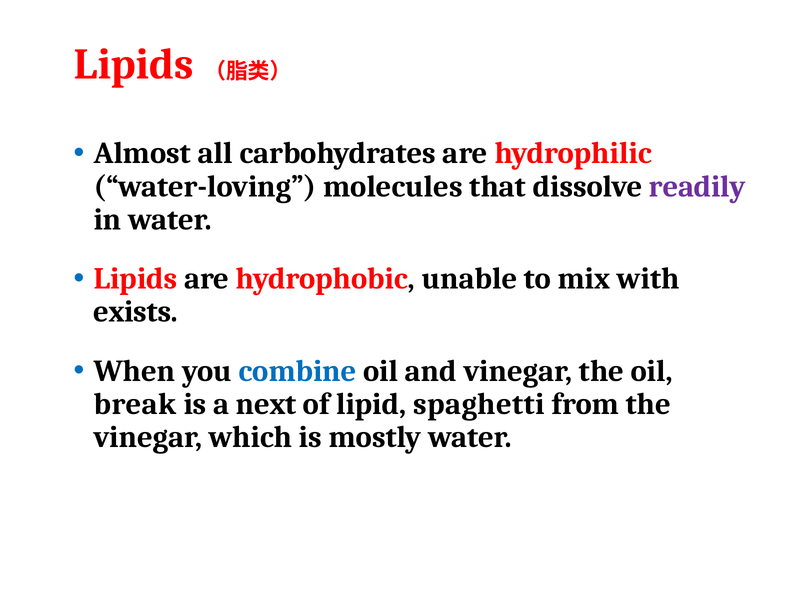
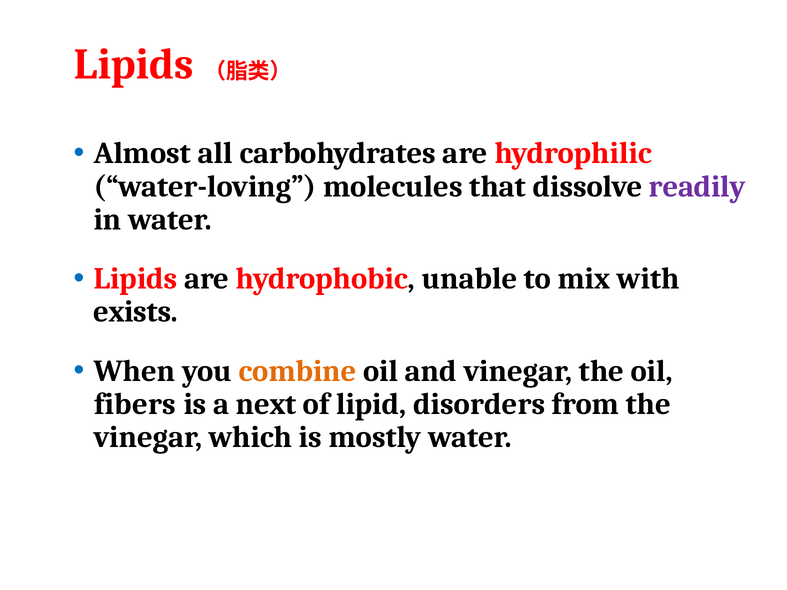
combine colour: blue -> orange
break: break -> fibers
spaghetti: spaghetti -> disorders
